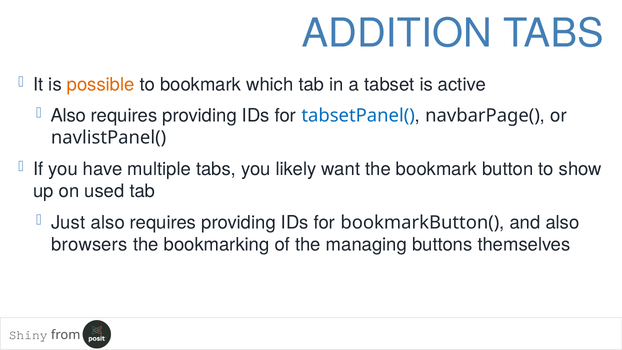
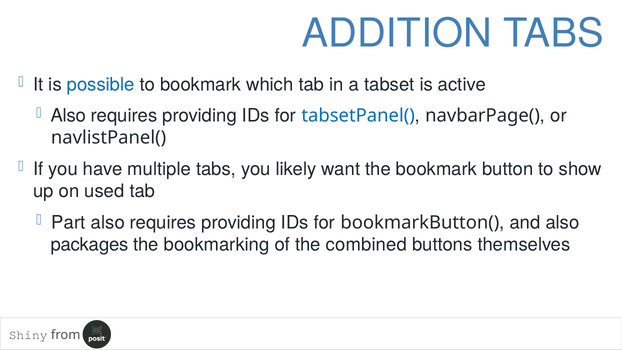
possible colour: orange -> blue
Just: Just -> Part
browsers: browsers -> packages
managing: managing -> combined
